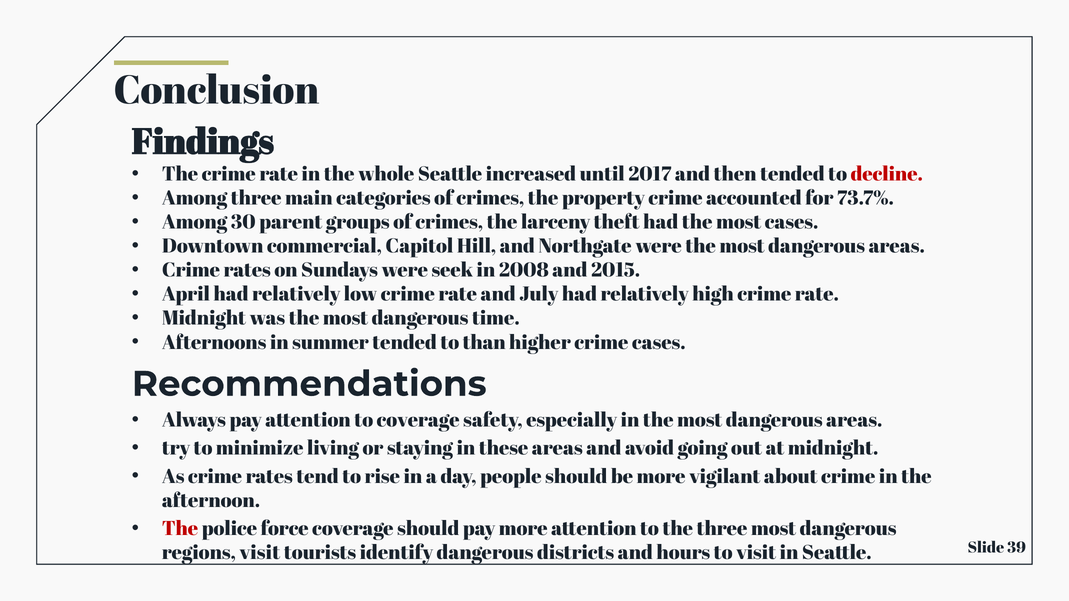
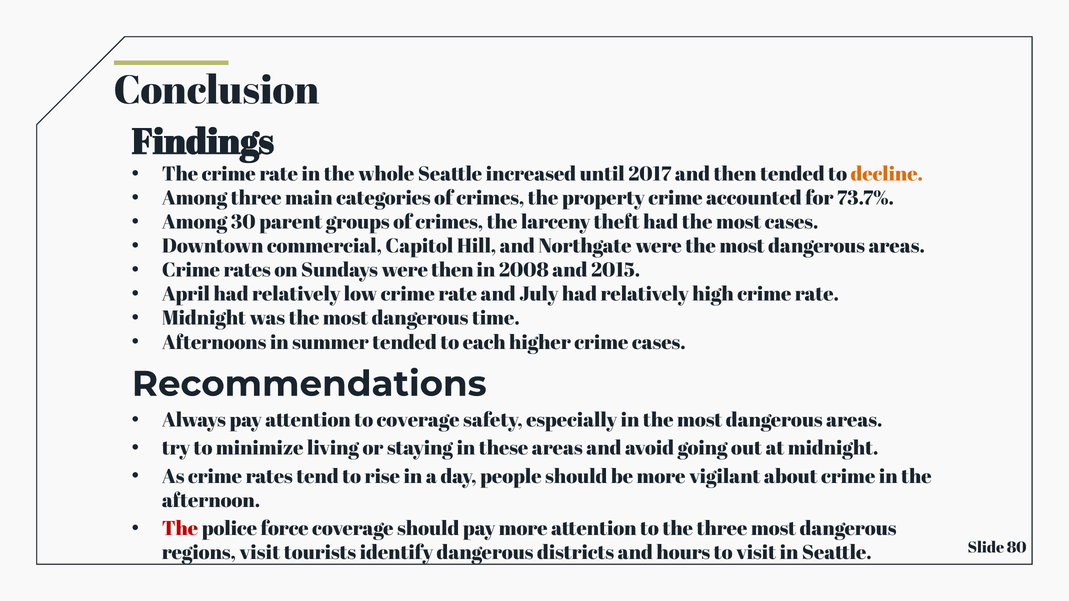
decline colour: red -> orange
were seek: seek -> then
than: than -> each
39: 39 -> 80
